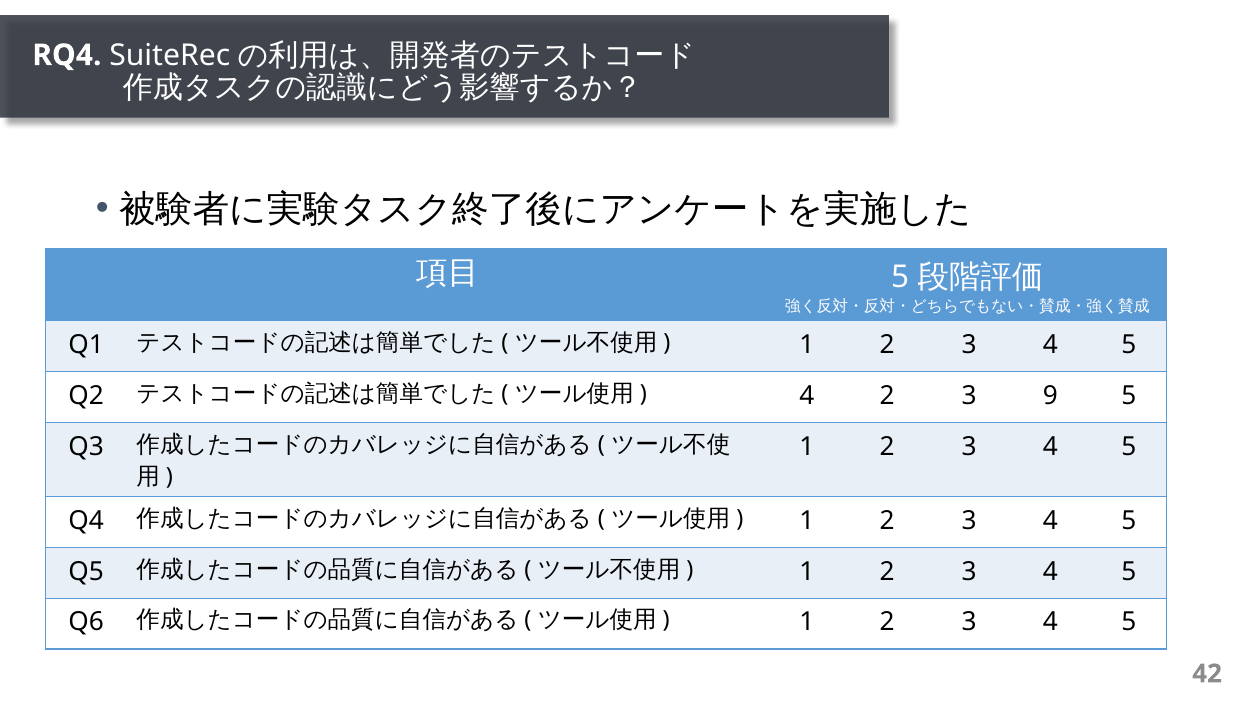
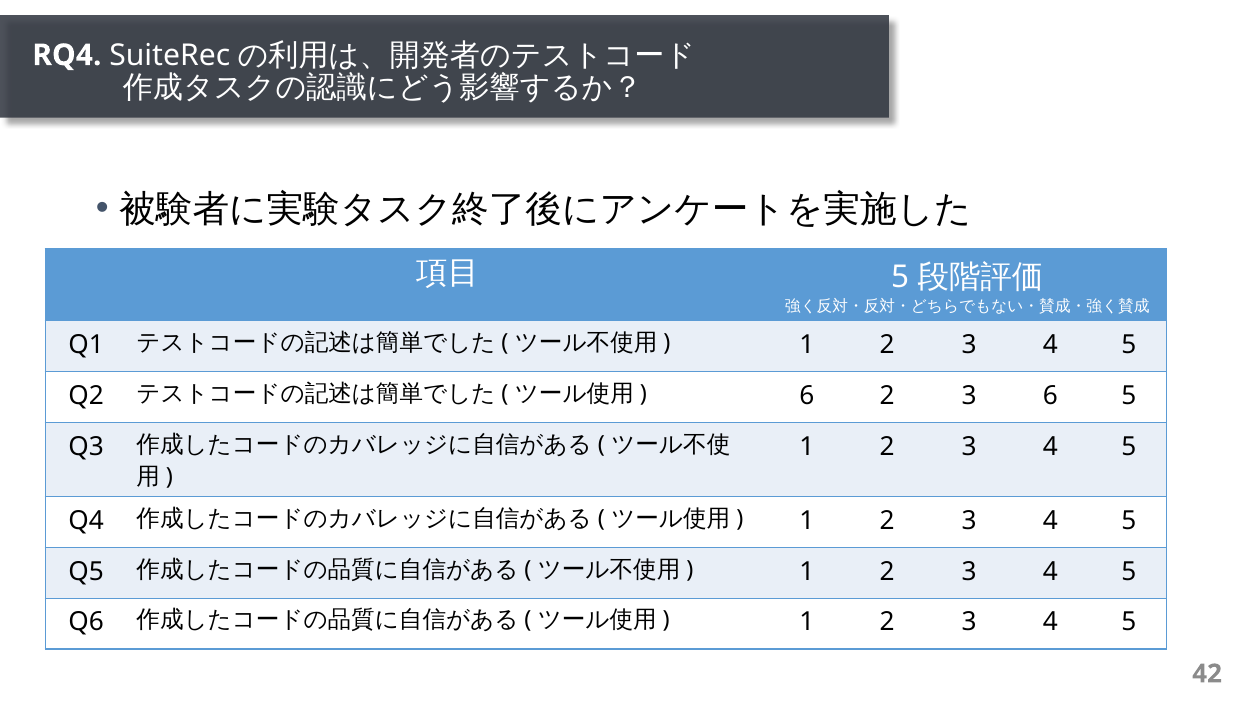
4 at (807, 396): 4 -> 6
3 9: 9 -> 6
